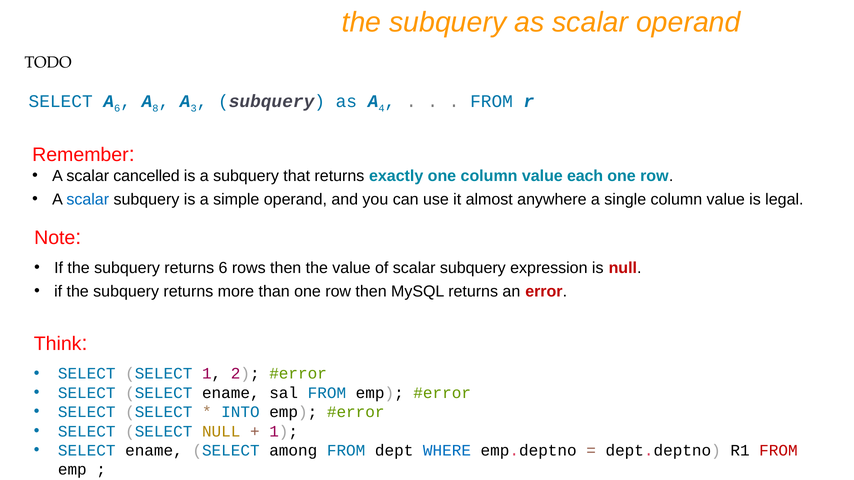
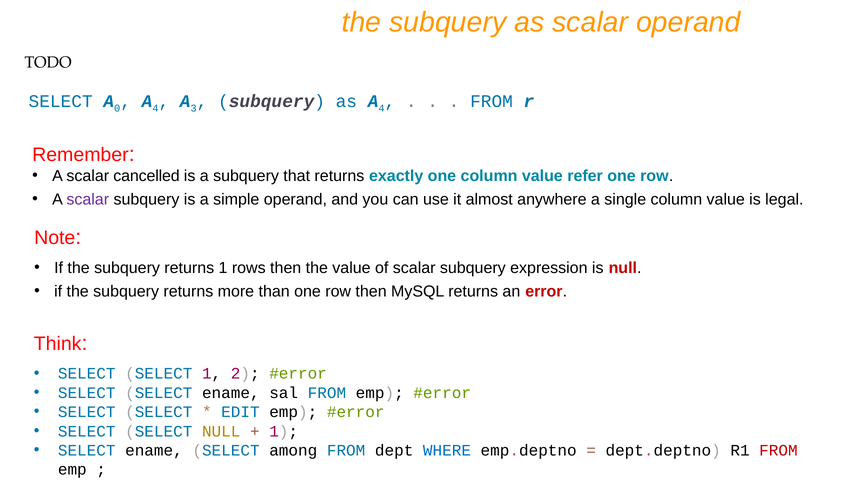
A 6: 6 -> 0
8 at (155, 108): 8 -> 4
each: each -> refer
scalar at (88, 200) colour: blue -> purple
returns 6: 6 -> 1
INTO: INTO -> EDIT
